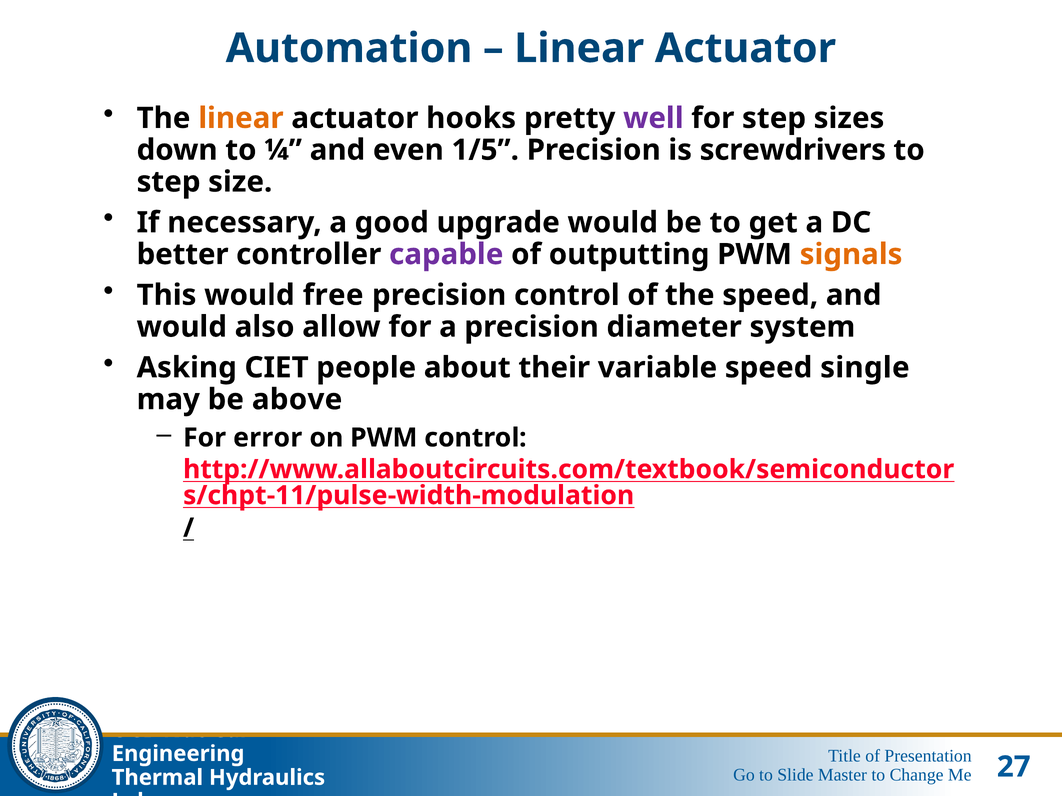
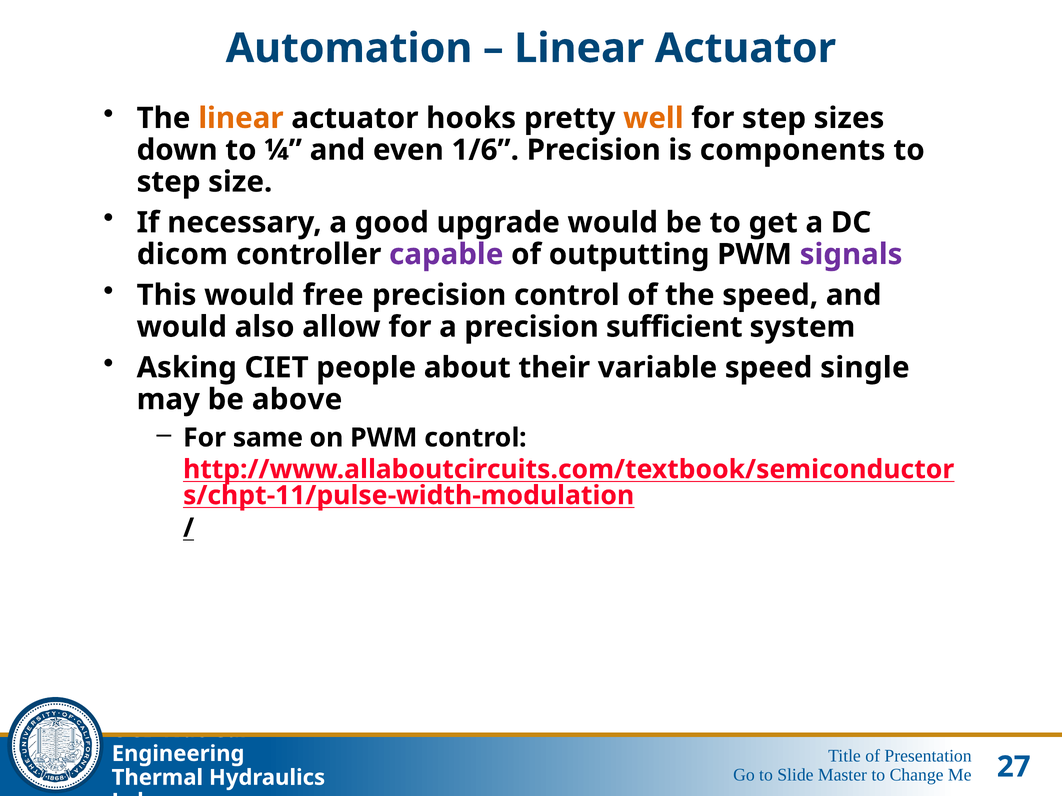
well colour: purple -> orange
1/5: 1/5 -> 1/6
screwdrivers: screwdrivers -> components
better: better -> dicom
signals colour: orange -> purple
diameter: diameter -> sufficient
error: error -> same
